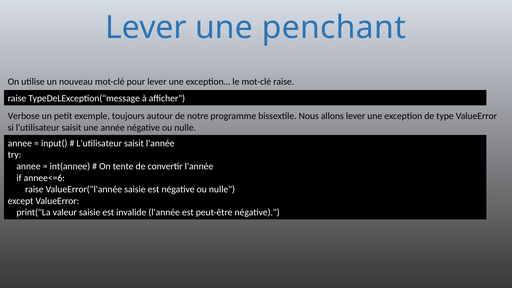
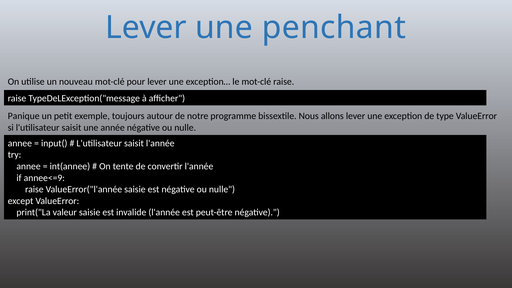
Verbose: Verbose -> Panique
annee<=6: annee<=6 -> annee<=9
